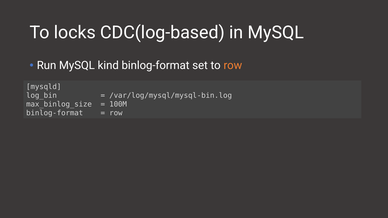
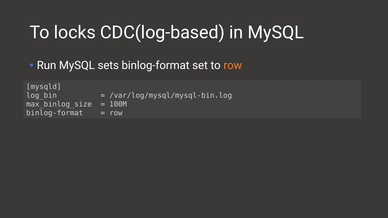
kind: kind -> sets
